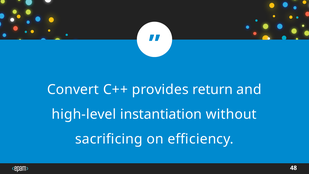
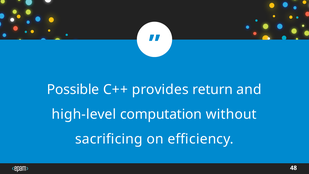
Convert: Convert -> Possible
instantiation: instantiation -> computation
